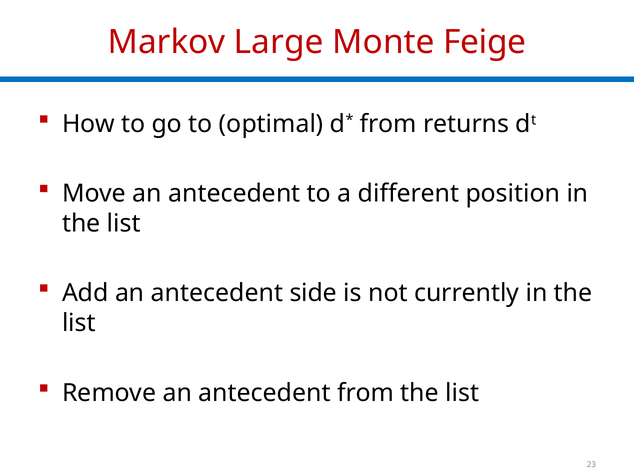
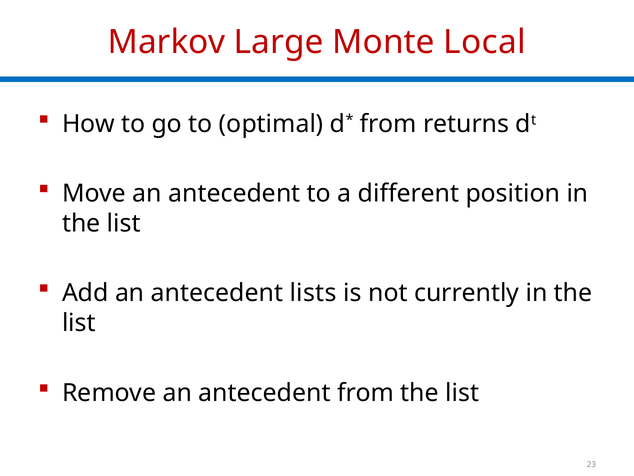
Feige: Feige -> Local
side: side -> lists
